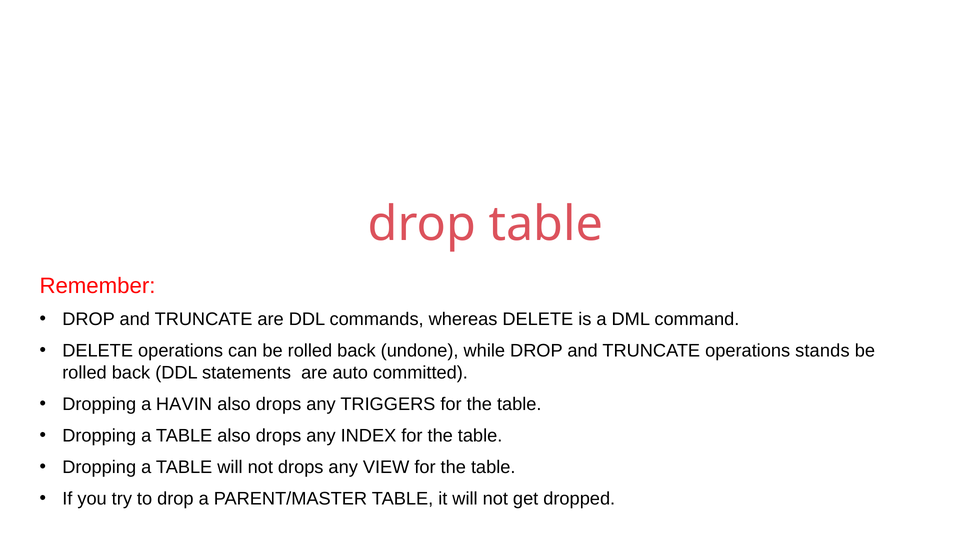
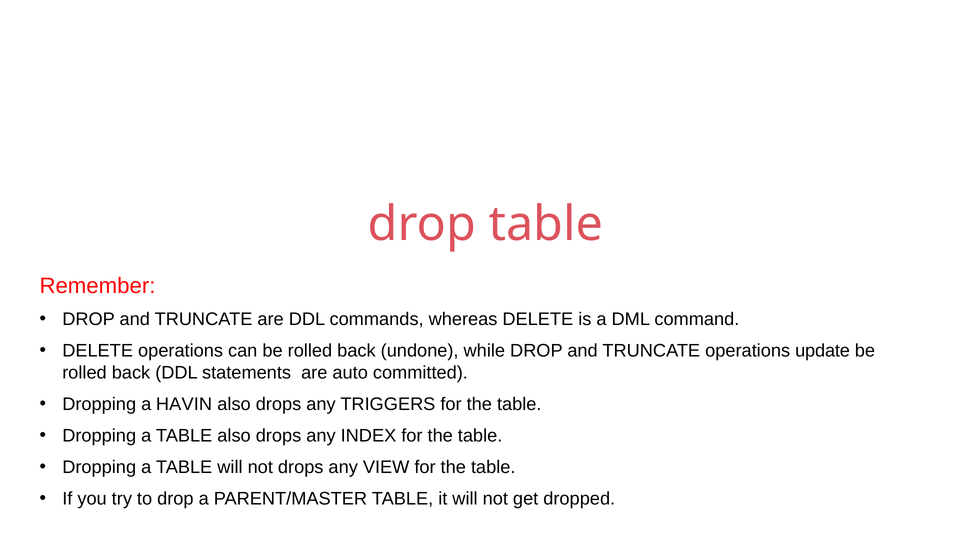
stands: stands -> update
